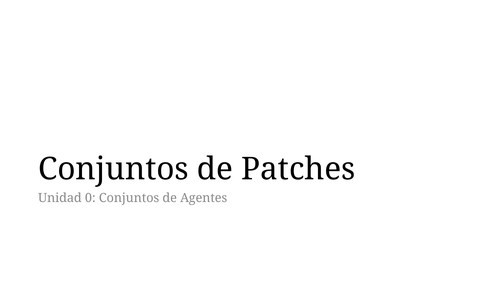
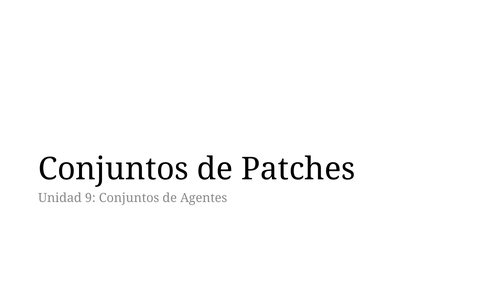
0: 0 -> 9
